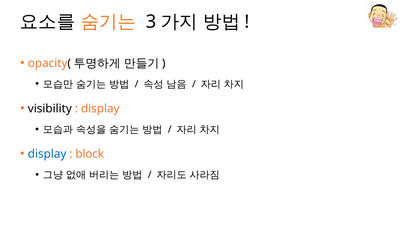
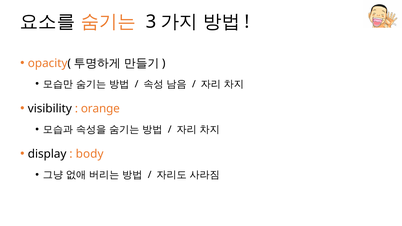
display at (100, 109): display -> orange
display at (47, 154) colour: blue -> black
block: block -> body
